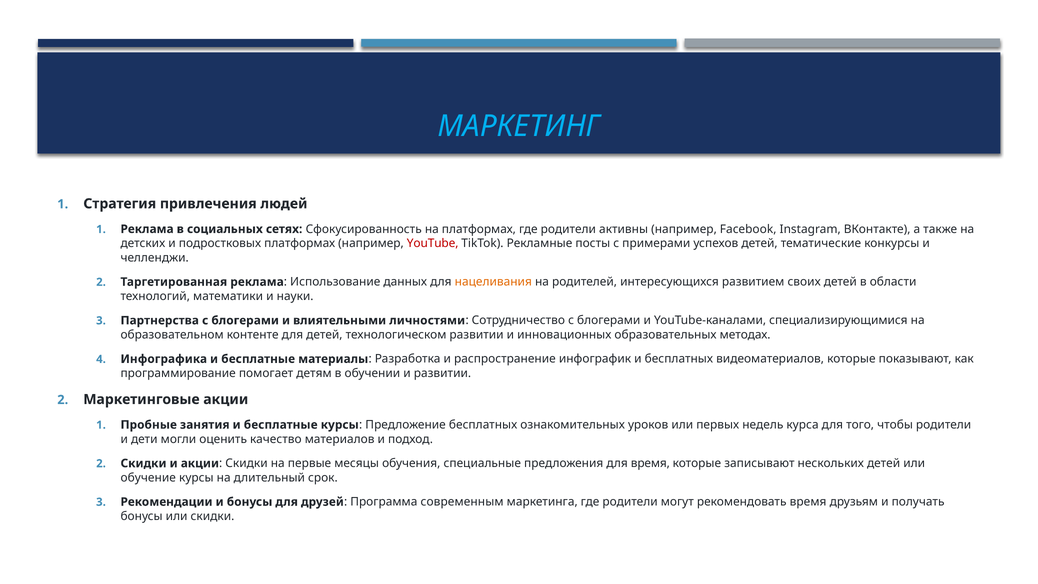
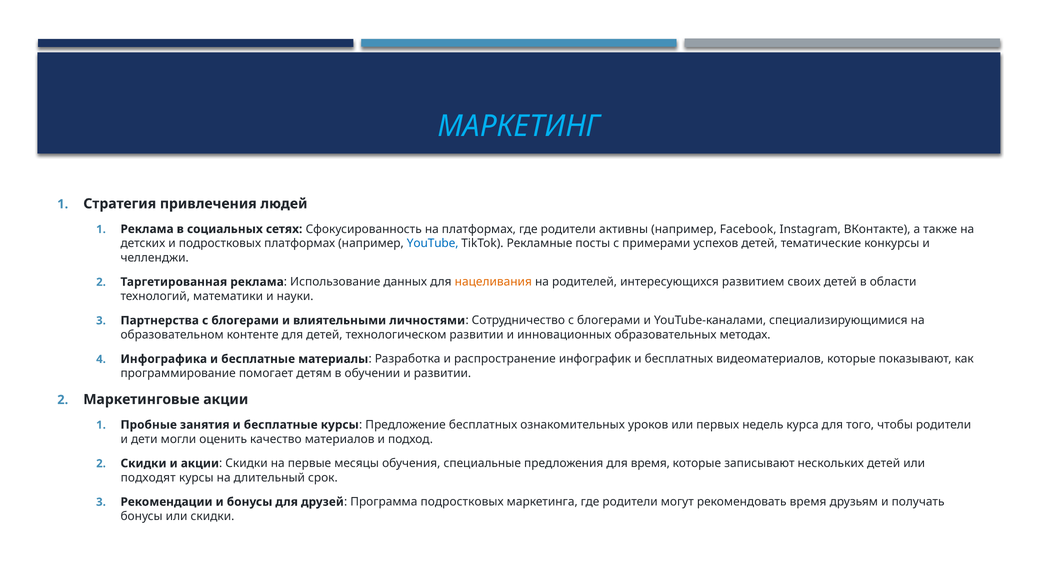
YouTube colour: red -> blue
обучение: обучение -> подходят
Программа современным: современным -> подростковых
